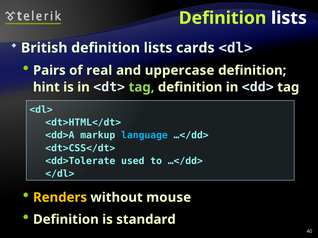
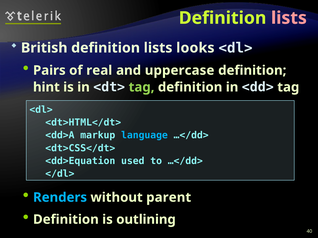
lists at (289, 18) colour: white -> pink
cards: cards -> looks
<dd>Tolerate: <dd>Tolerate -> <dd>Equation
Renders colour: yellow -> light blue
mouse: mouse -> parent
standard: standard -> outlining
